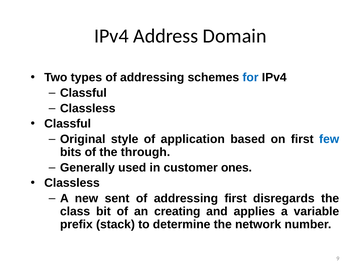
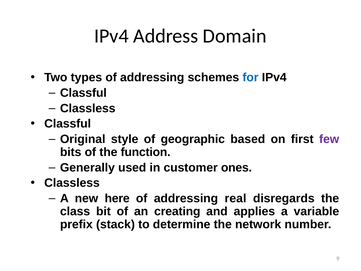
application: application -> geographic
few colour: blue -> purple
through: through -> function
sent: sent -> here
addressing first: first -> real
